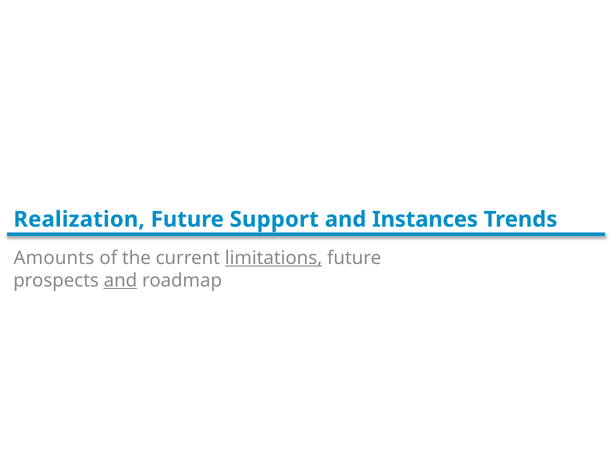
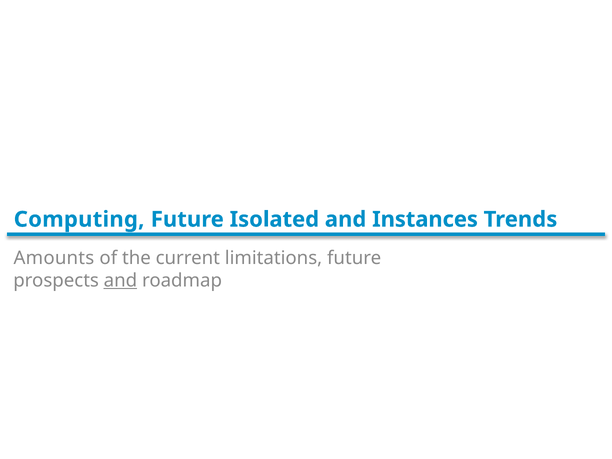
Realization: Realization -> Computing
Support: Support -> Isolated
limitations underline: present -> none
